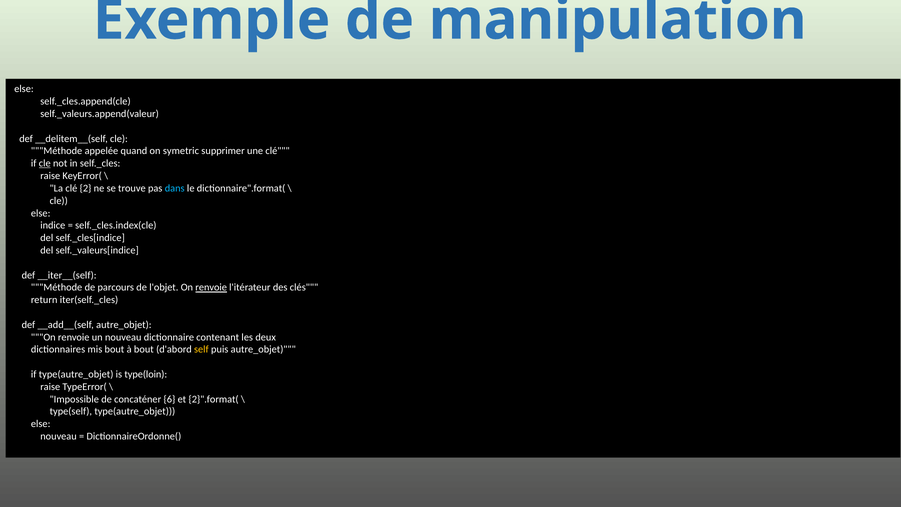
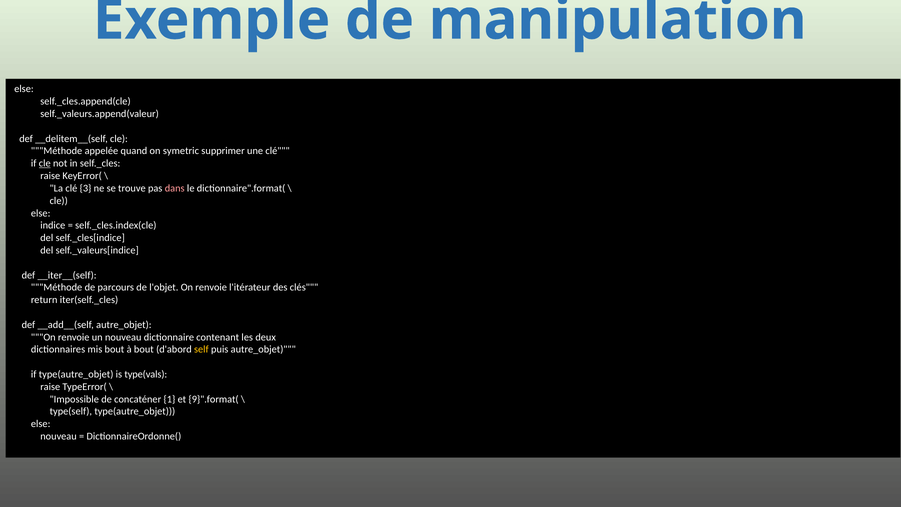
2: 2 -> 3
dans colour: light blue -> pink
renvoie at (211, 287) underline: present -> none
type(loin: type(loin -> type(vals
6: 6 -> 1
2}".format(: 2}".format( -> 9}".format(
